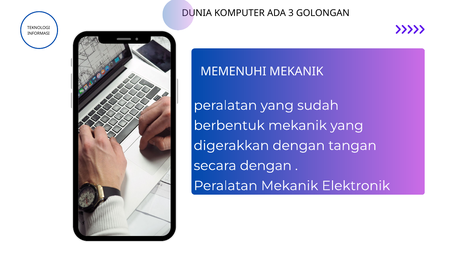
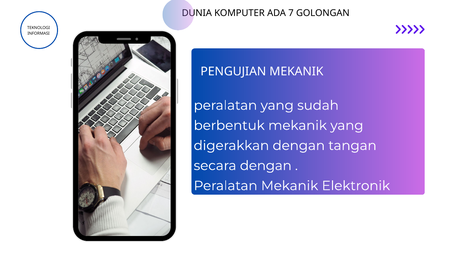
3: 3 -> 7
MEMENUHI: MEMENUHI -> PENGUJIAN
